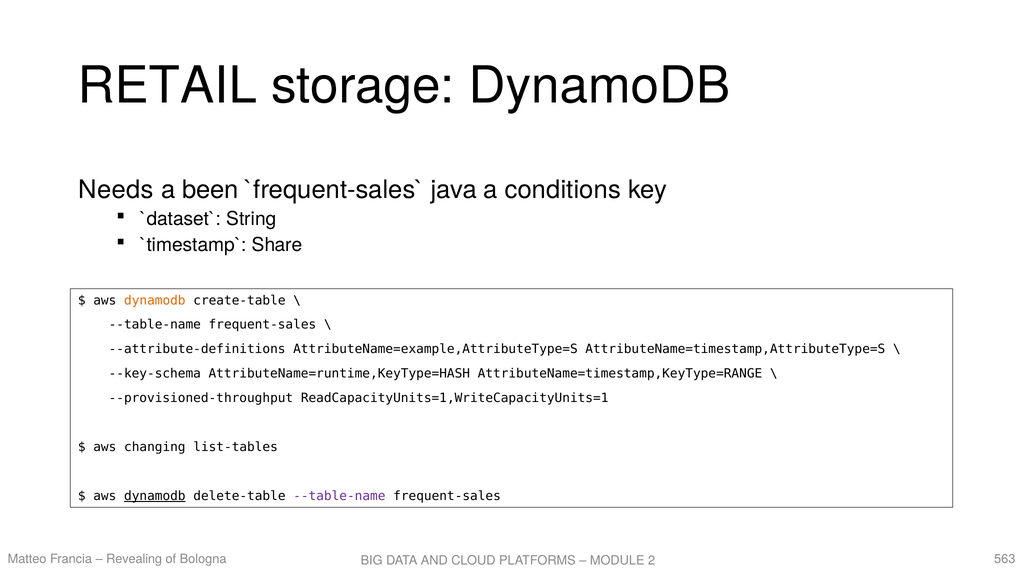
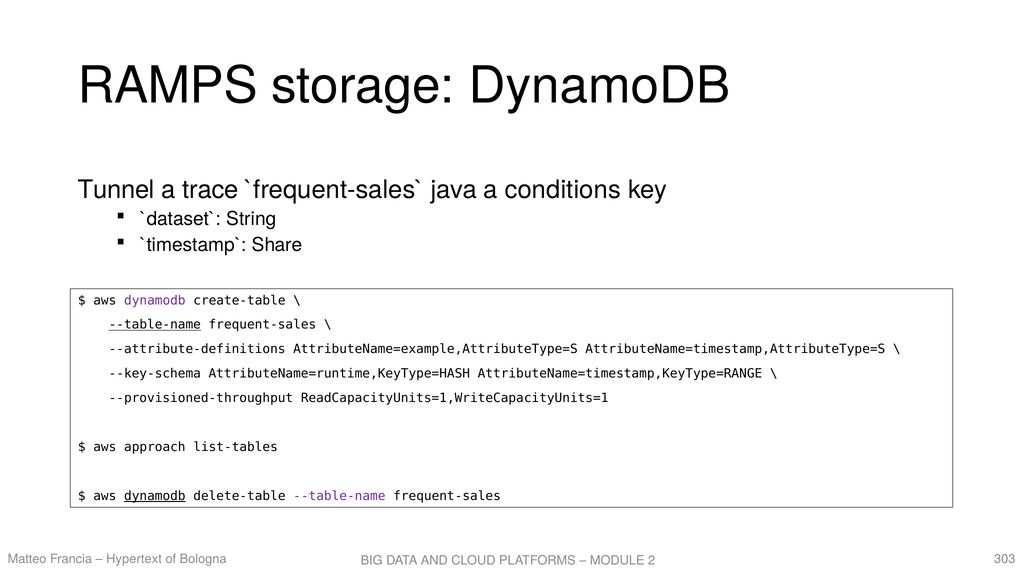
RETAIL: RETAIL -> RAMPS
Needs: Needs -> Tunnel
been: been -> trace
dynamodb at (155, 301) colour: orange -> purple
--table-name at (155, 325) underline: none -> present
changing: changing -> approach
Revealing: Revealing -> Hypertext
563: 563 -> 303
